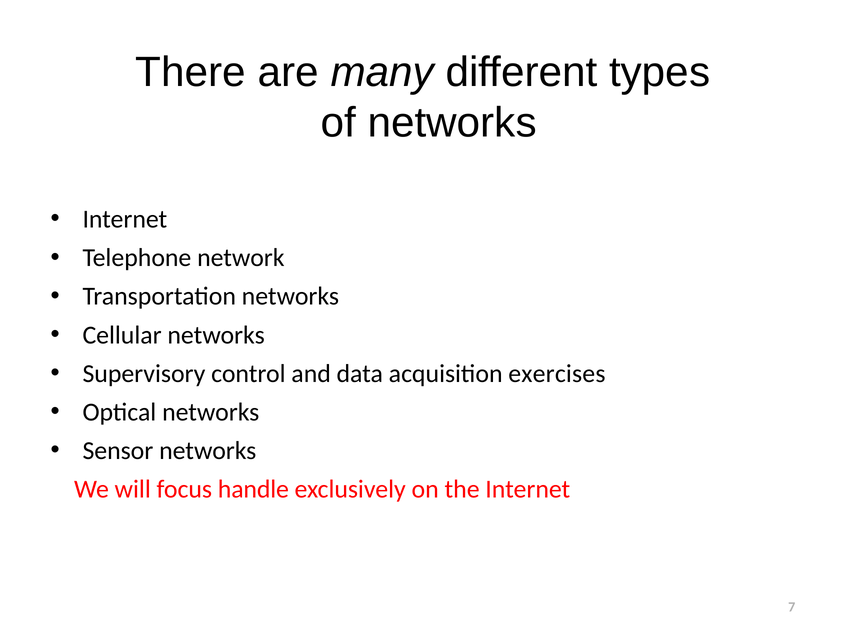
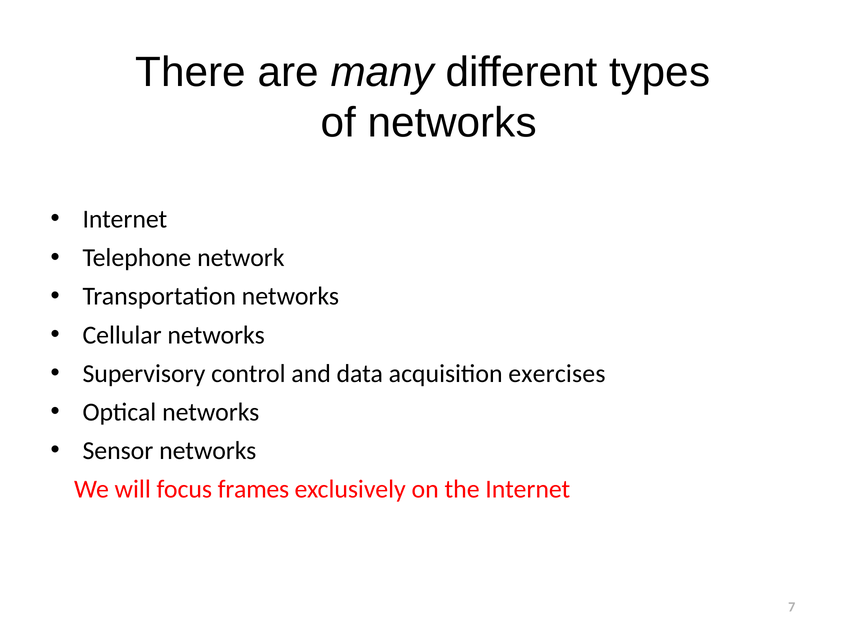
handle: handle -> frames
